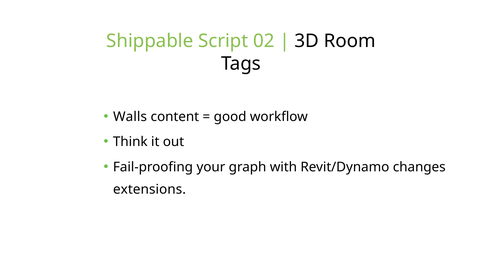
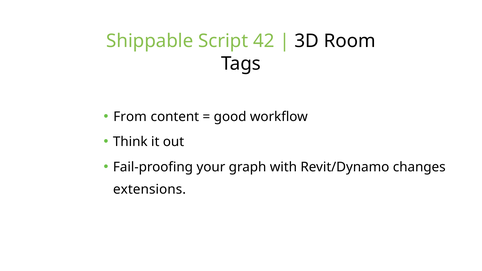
02: 02 -> 42
Walls: Walls -> From
